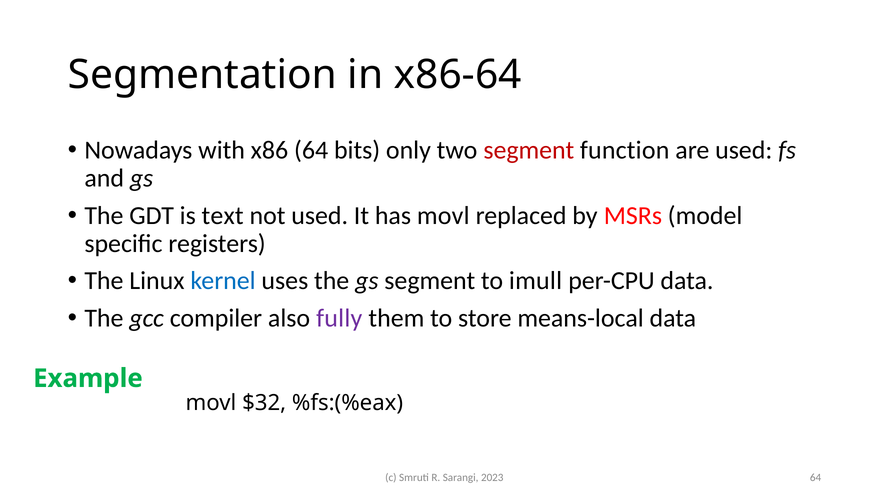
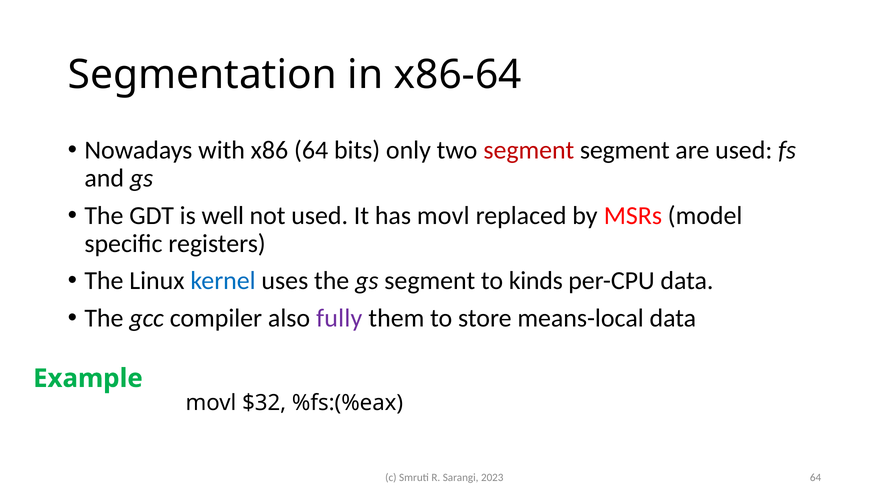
segment function: function -> segment
text: text -> well
imull: imull -> kinds
